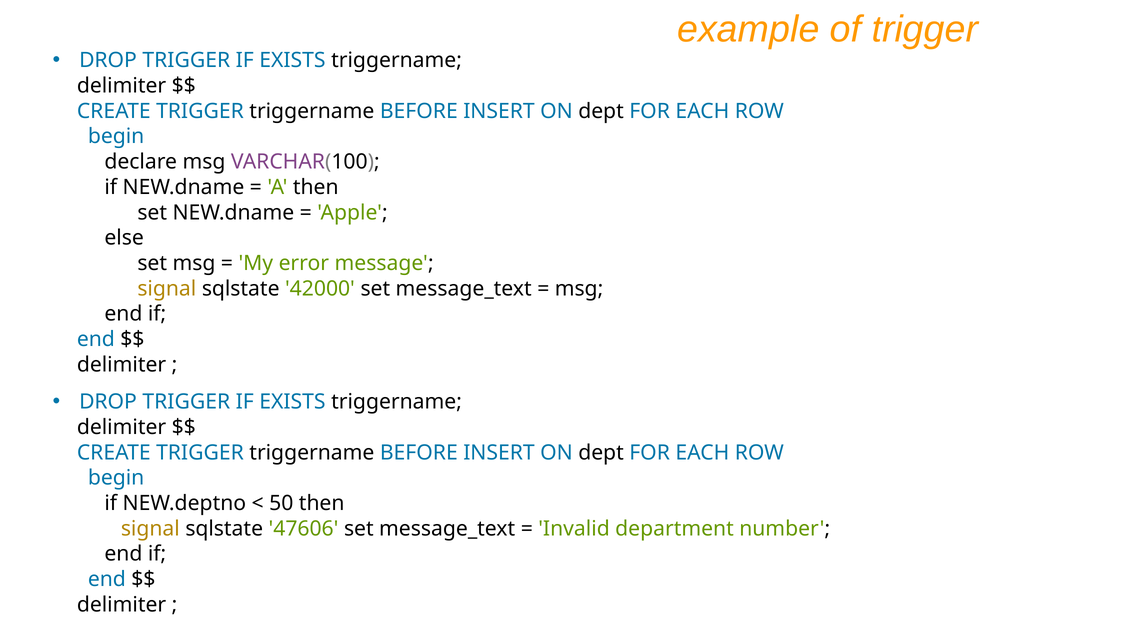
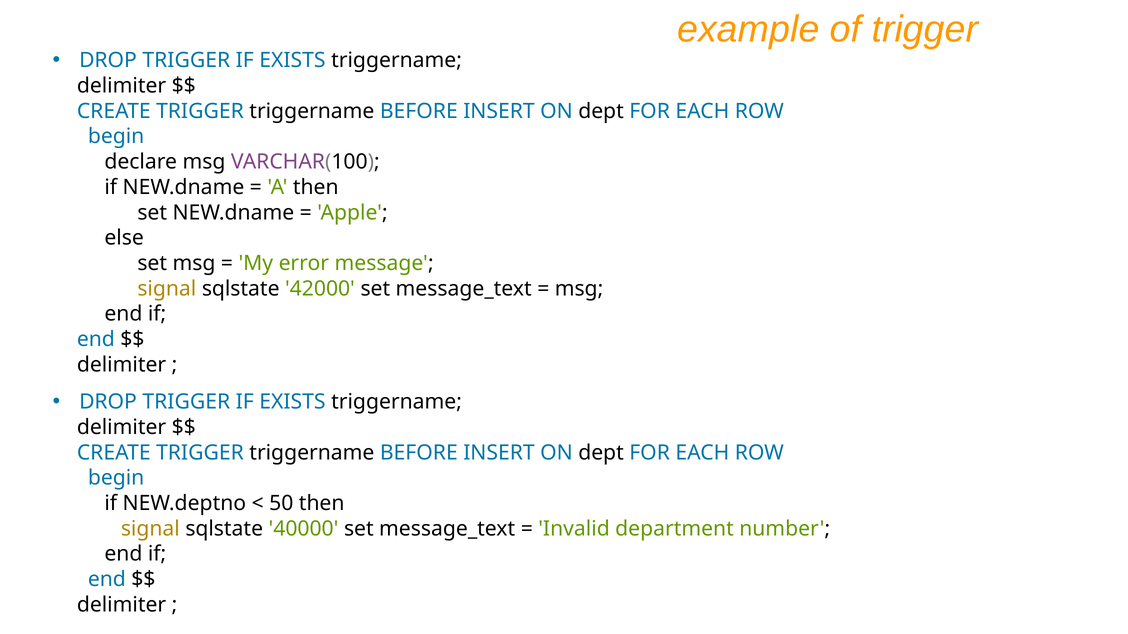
47606: 47606 -> 40000
